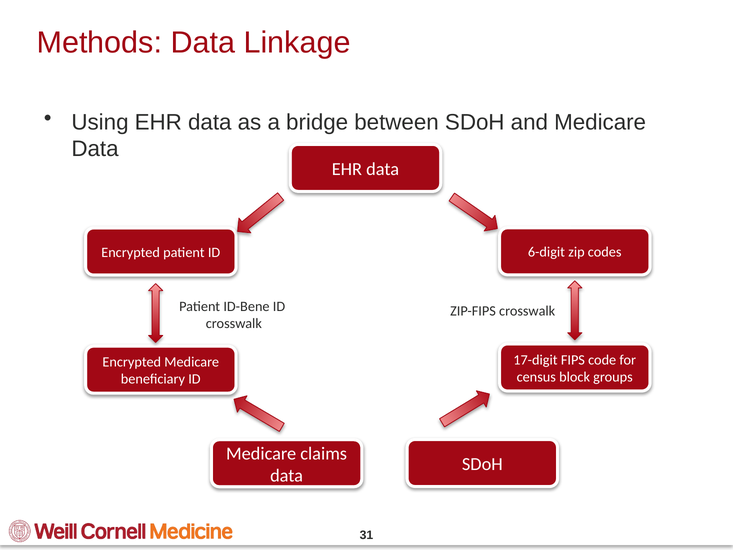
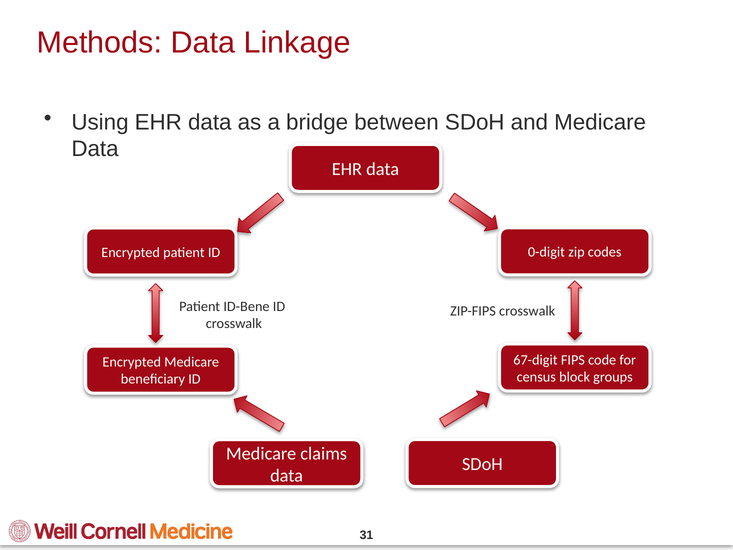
6-digit: 6-digit -> 0-digit
17-digit: 17-digit -> 67-digit
